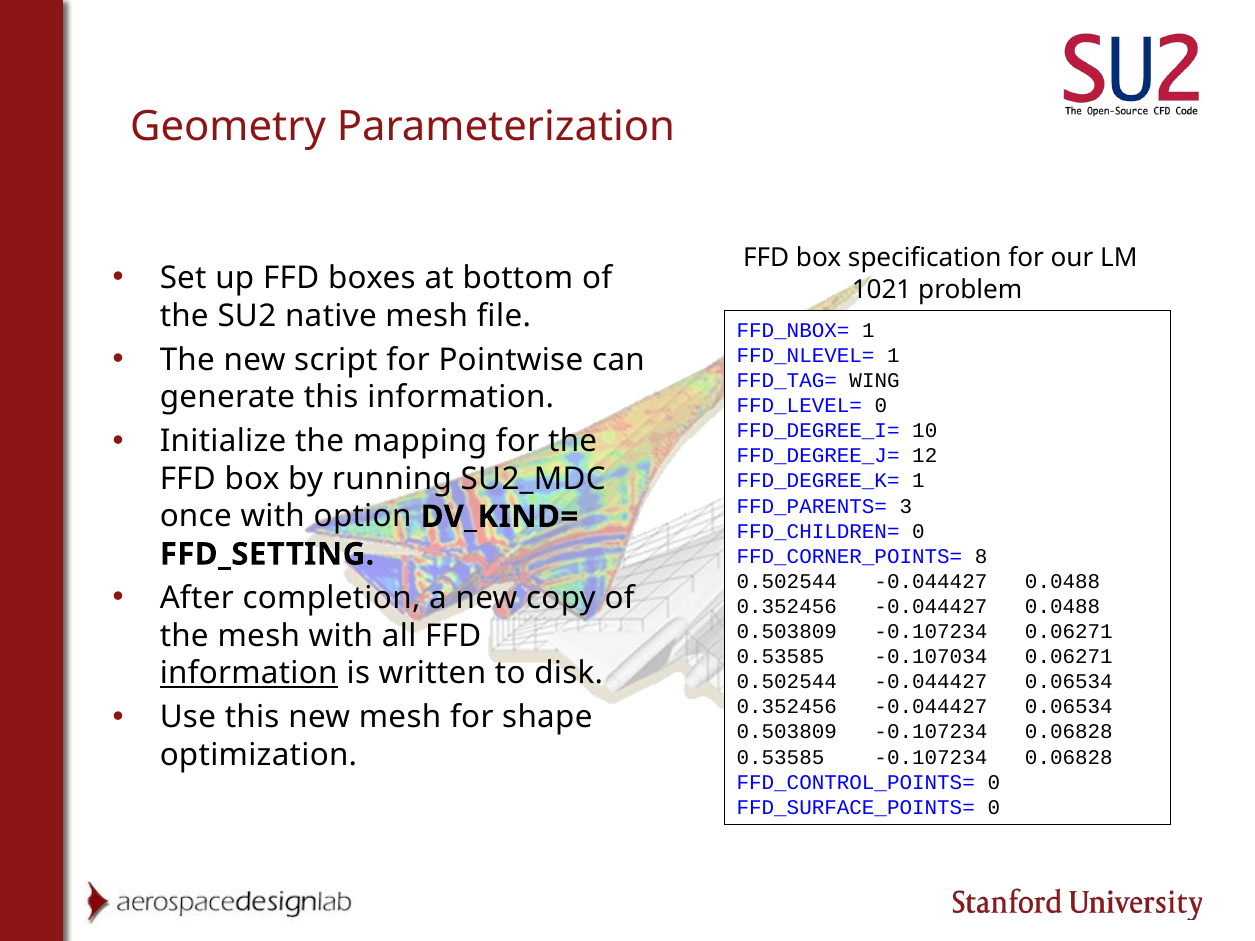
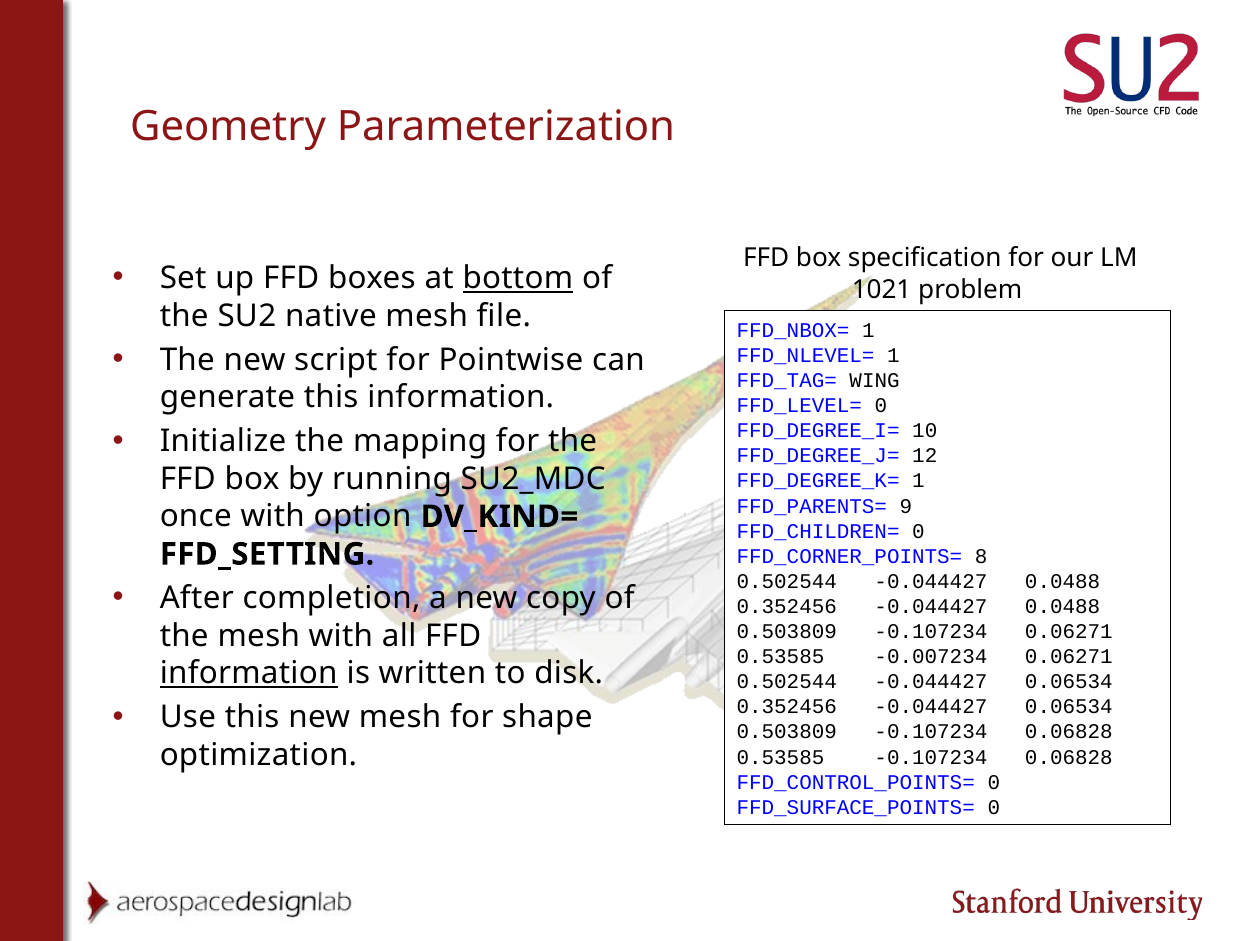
bottom underline: none -> present
3: 3 -> 9
-0.107034: -0.107034 -> -0.007234
